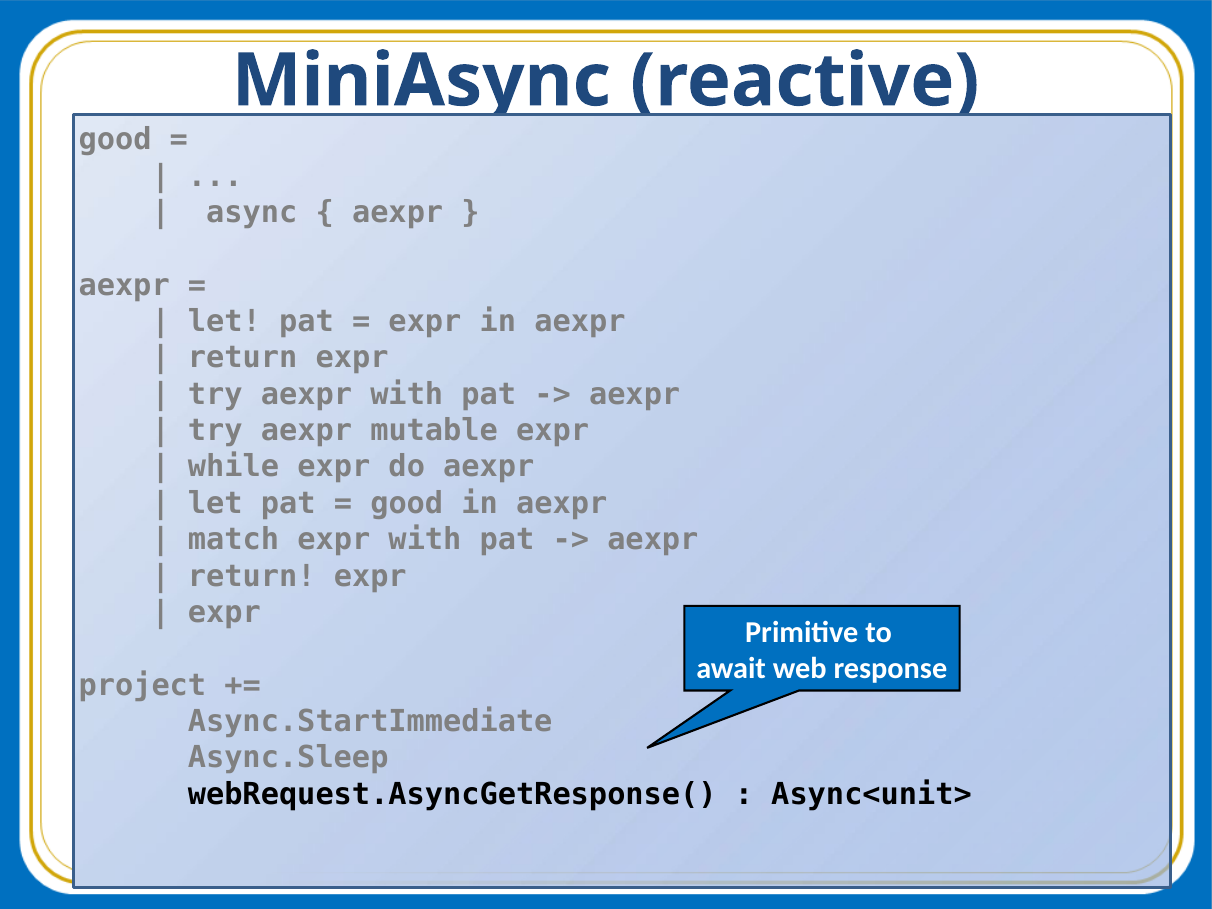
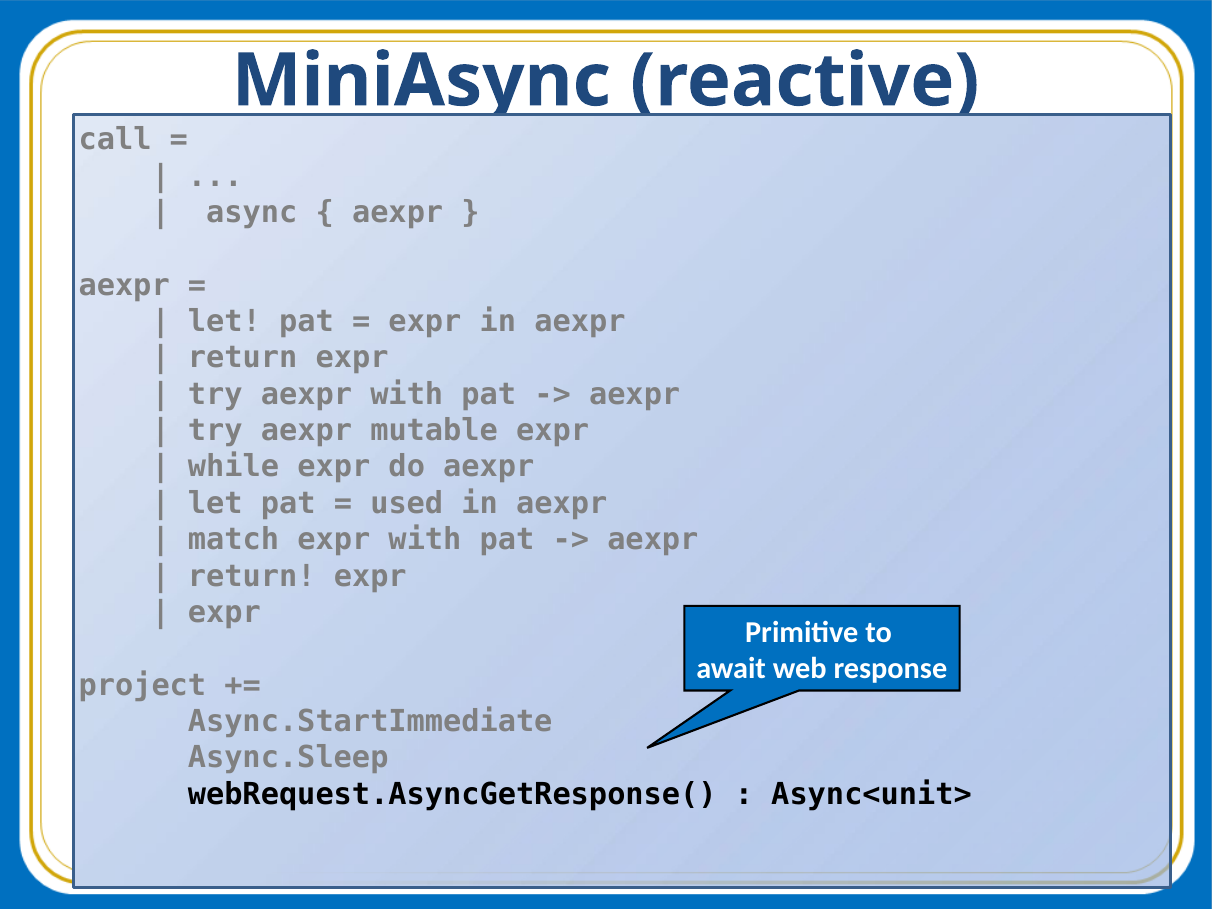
good at (115, 140): good -> call
good at (407, 503): good -> used
